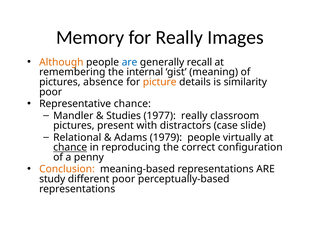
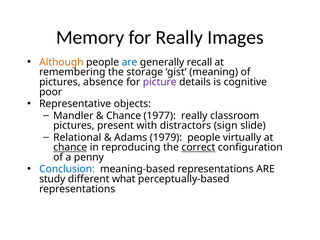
internal: internal -> storage
picture colour: orange -> purple
similarity: similarity -> cognitive
Representative chance: chance -> objects
Studies at (124, 116): Studies -> Chance
case: case -> sign
correct underline: none -> present
Conclusion colour: orange -> blue
different poor: poor -> what
